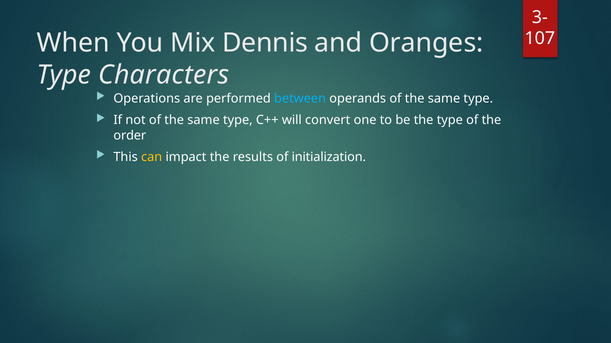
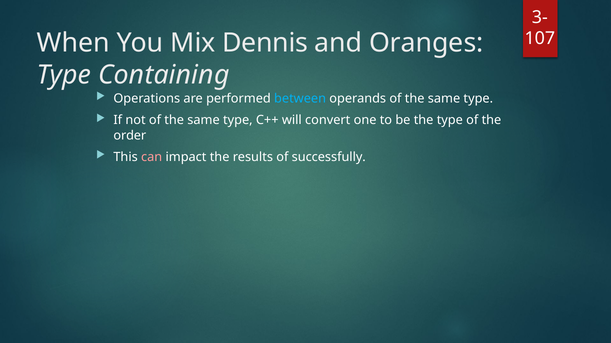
Characters: Characters -> Containing
can colour: yellow -> pink
initialization: initialization -> successfully
